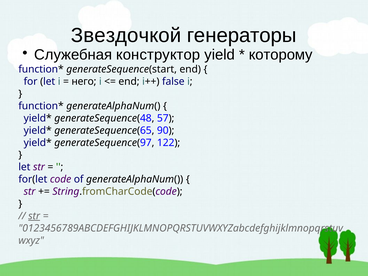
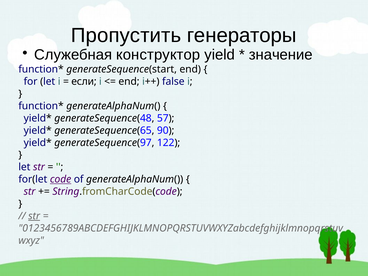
Звездочкой: Звездочкой -> Пропустить
которому: которому -> значение
него: него -> если
code underline: none -> present
